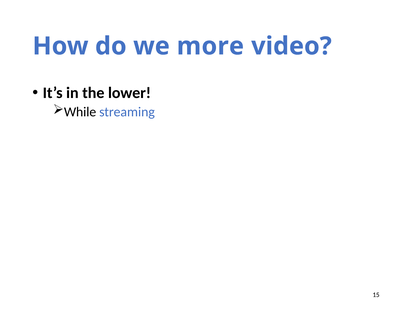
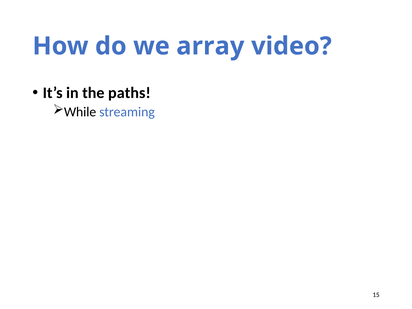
more: more -> array
lower: lower -> paths
